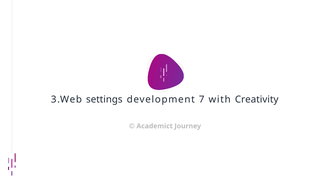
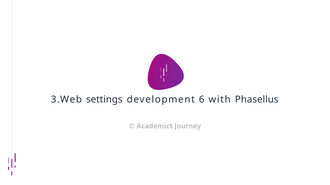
7: 7 -> 6
Creativity: Creativity -> Phasellus
